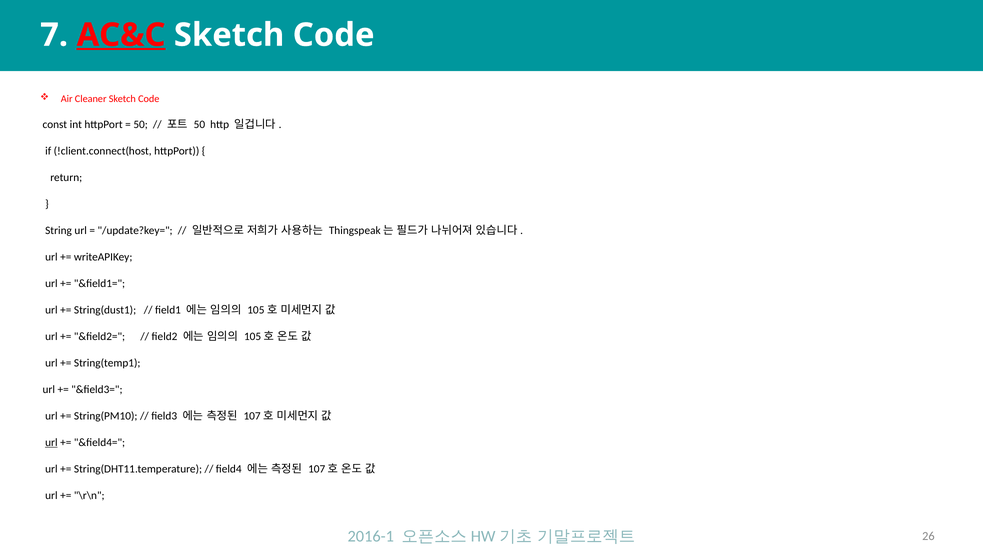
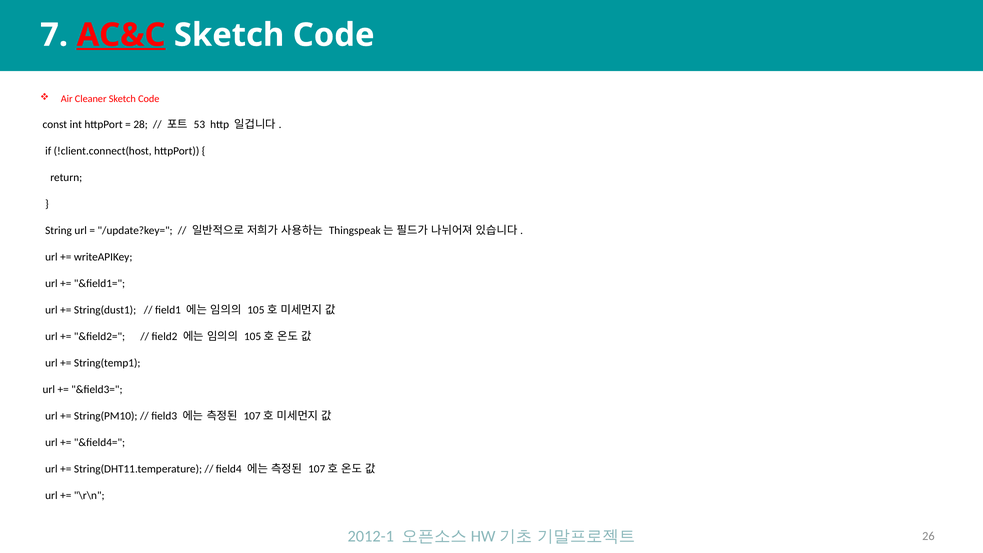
50 at (141, 125): 50 -> 28
50 at (199, 125): 50 -> 53
url at (51, 442) underline: present -> none
2016-1: 2016-1 -> 2012-1
